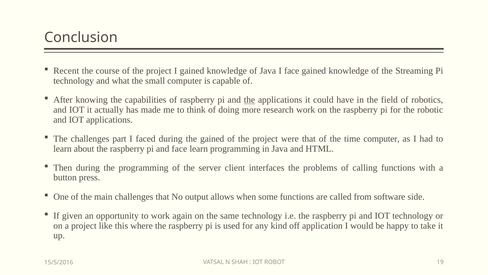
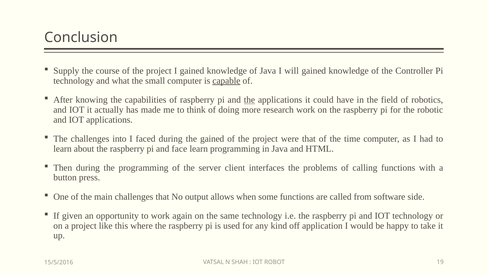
Recent: Recent -> Supply
I face: face -> will
Streaming: Streaming -> Controller
capable underline: none -> present
part: part -> into
